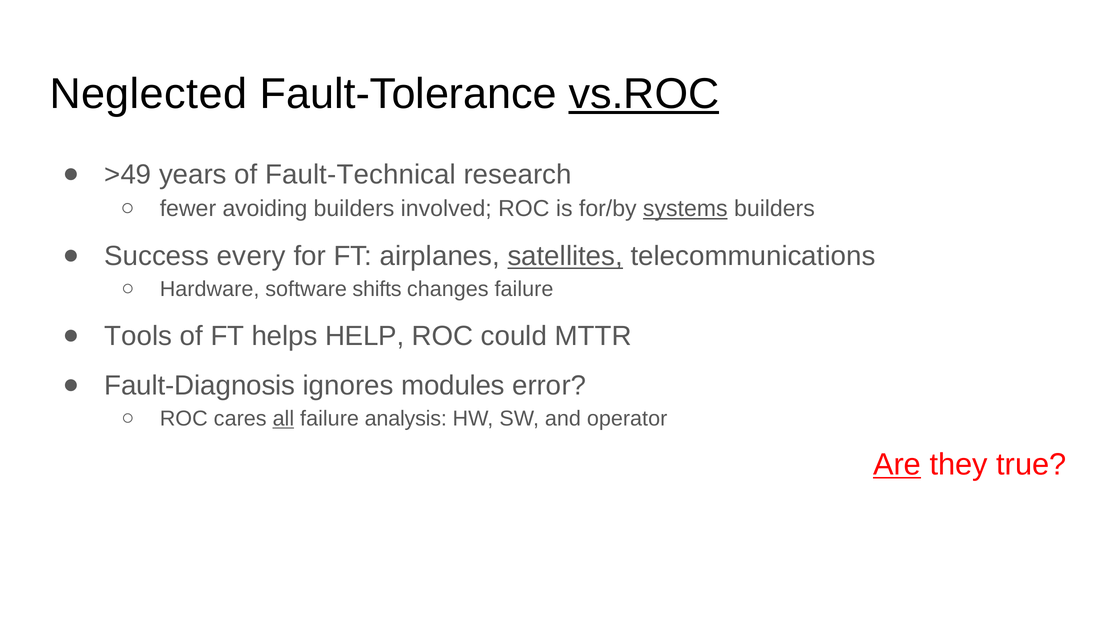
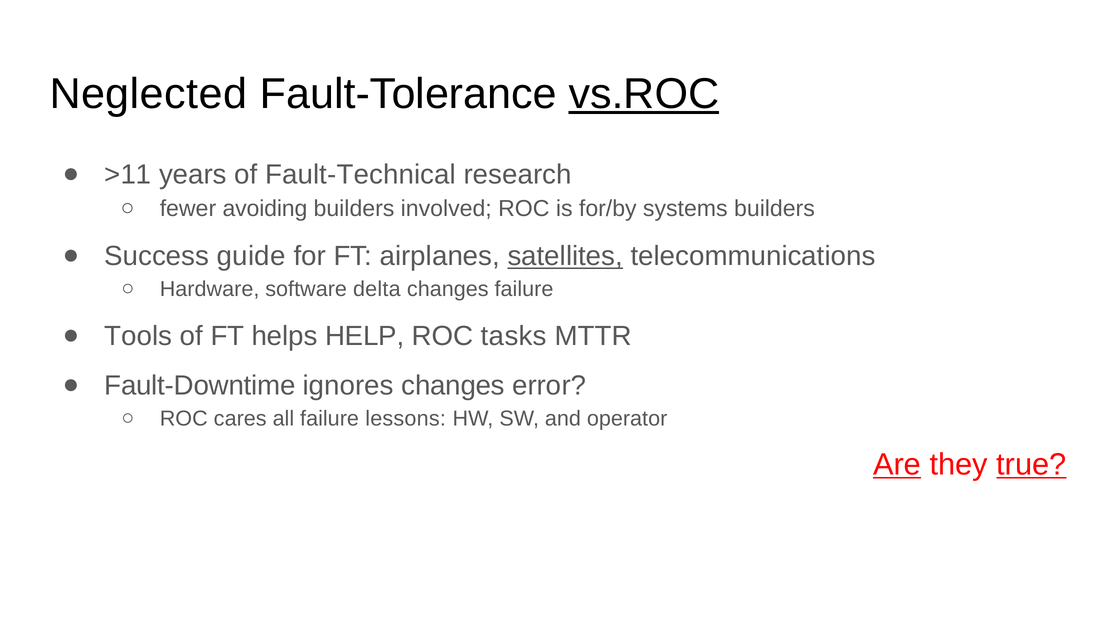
>49: >49 -> >11
systems underline: present -> none
every: every -> guide
shifts: shifts -> delta
could: could -> tasks
Fault-Diagnosis: Fault-Diagnosis -> Fault-Downtime
ignores modules: modules -> changes
all underline: present -> none
analysis: analysis -> lessons
true underline: none -> present
